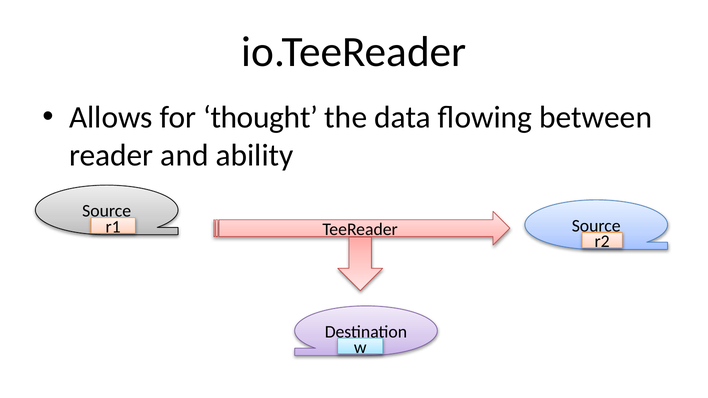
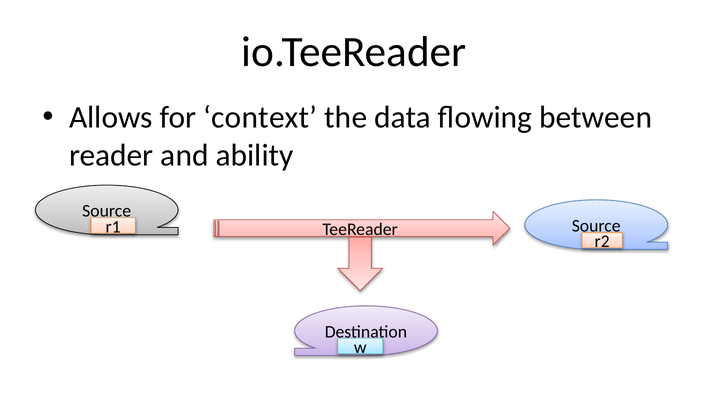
thought: thought -> context
